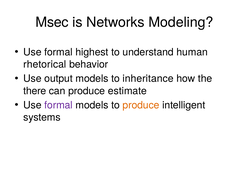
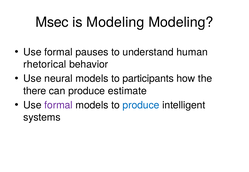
is Networks: Networks -> Modeling
highest: highest -> pauses
output: output -> neural
inheritance: inheritance -> participants
produce at (141, 105) colour: orange -> blue
